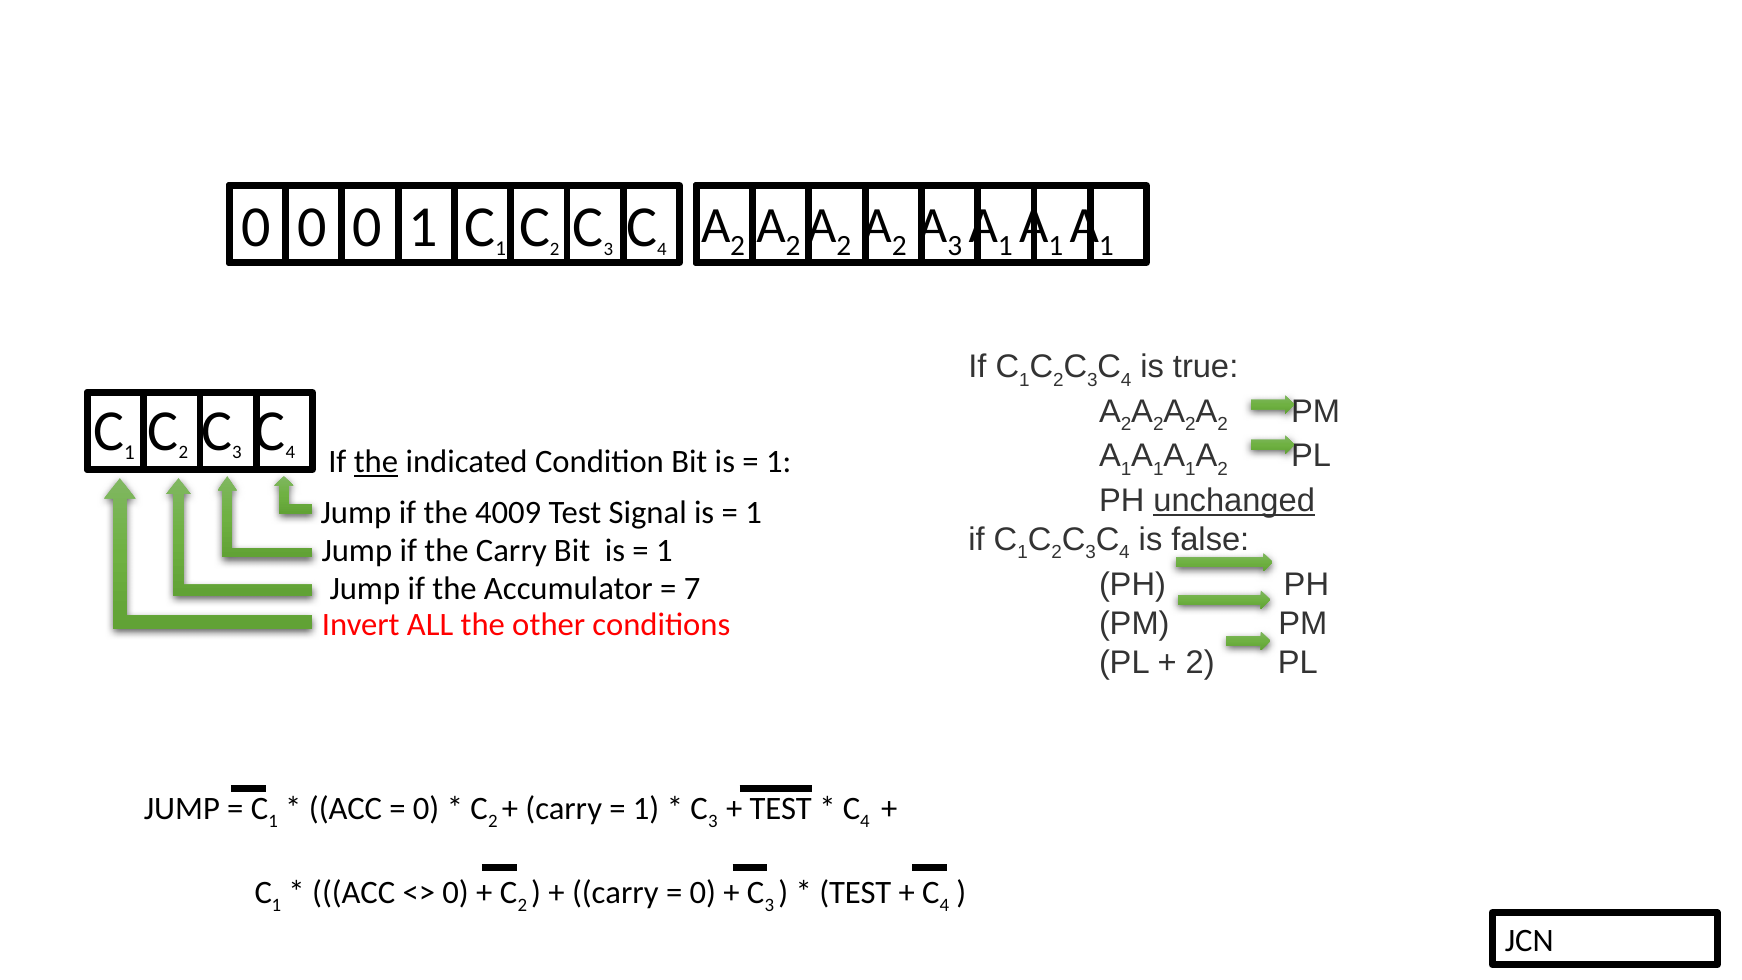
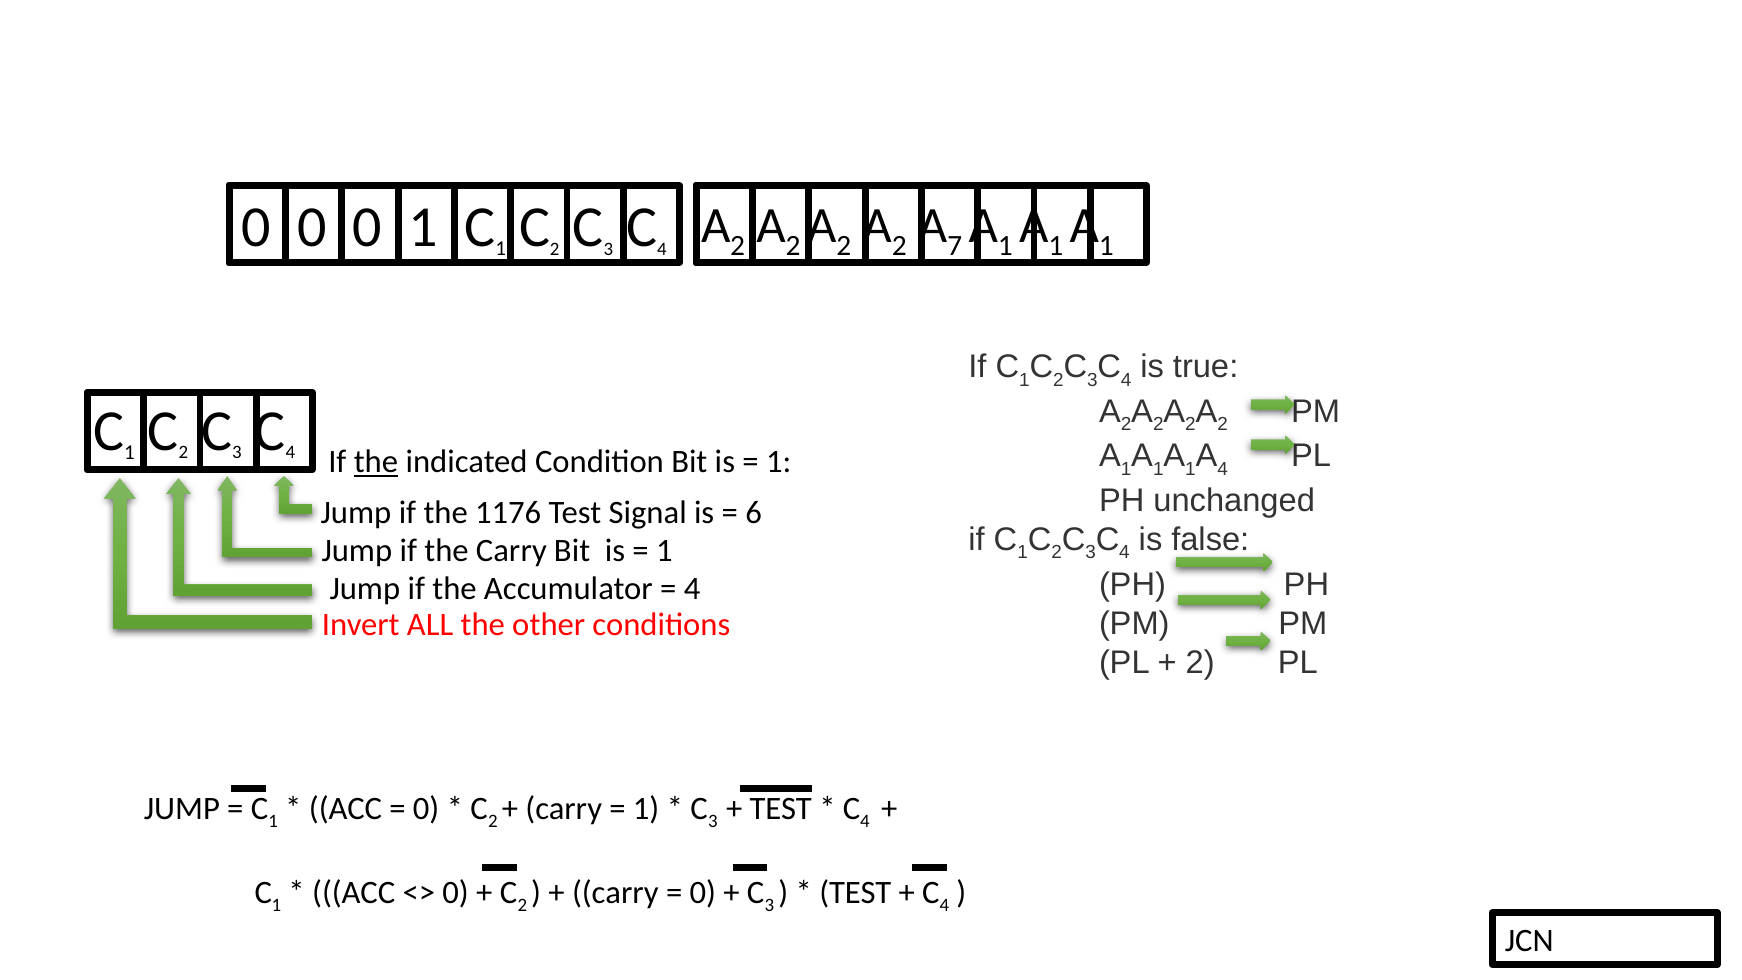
3 at (955, 246): 3 -> 7
2 at (1223, 469): 2 -> 4
unchanged underline: present -> none
4009: 4009 -> 1176
1 at (754, 513): 1 -> 6
7 at (692, 589): 7 -> 4
